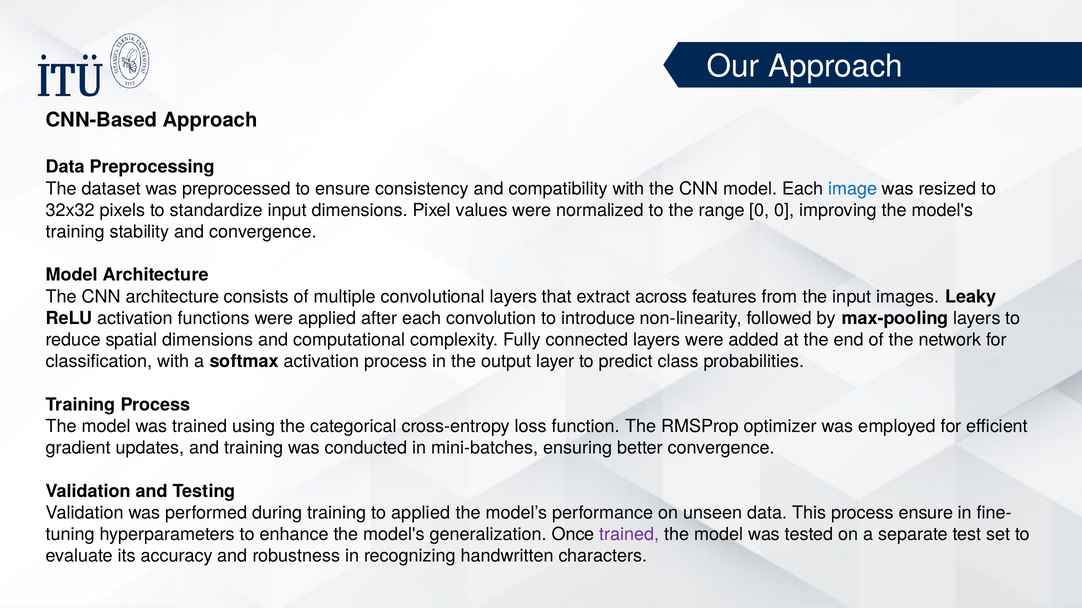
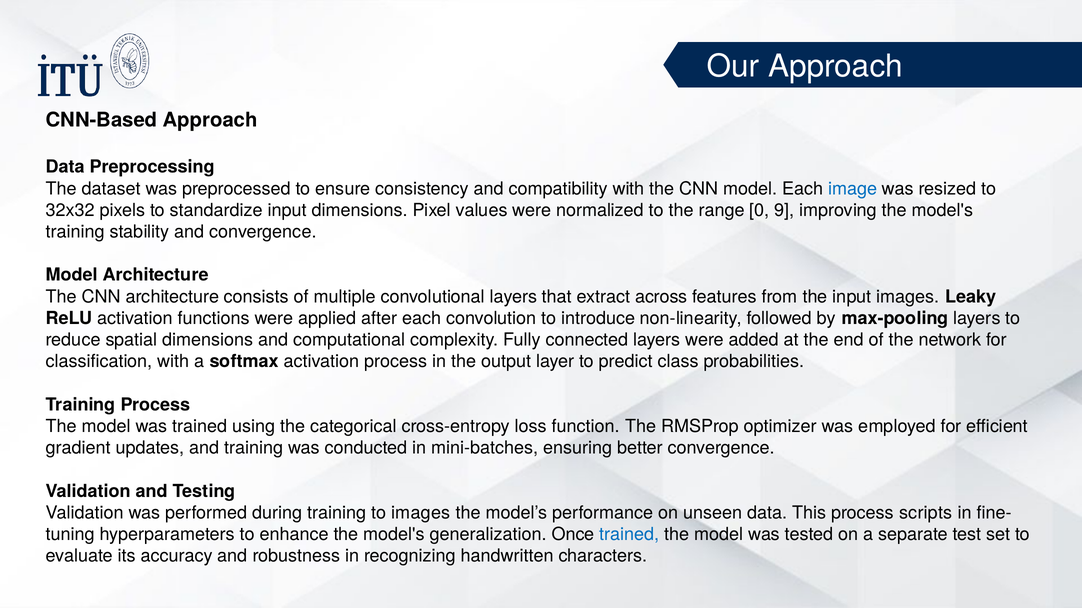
0 0: 0 -> 9
to applied: applied -> images
process ensure: ensure -> scripts
trained at (629, 535) colour: purple -> blue
